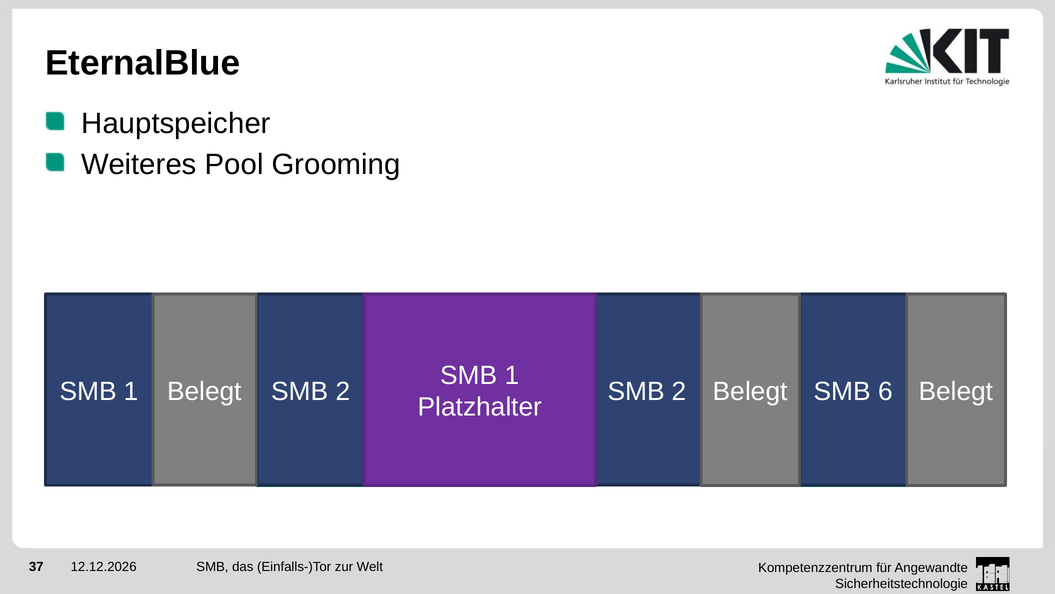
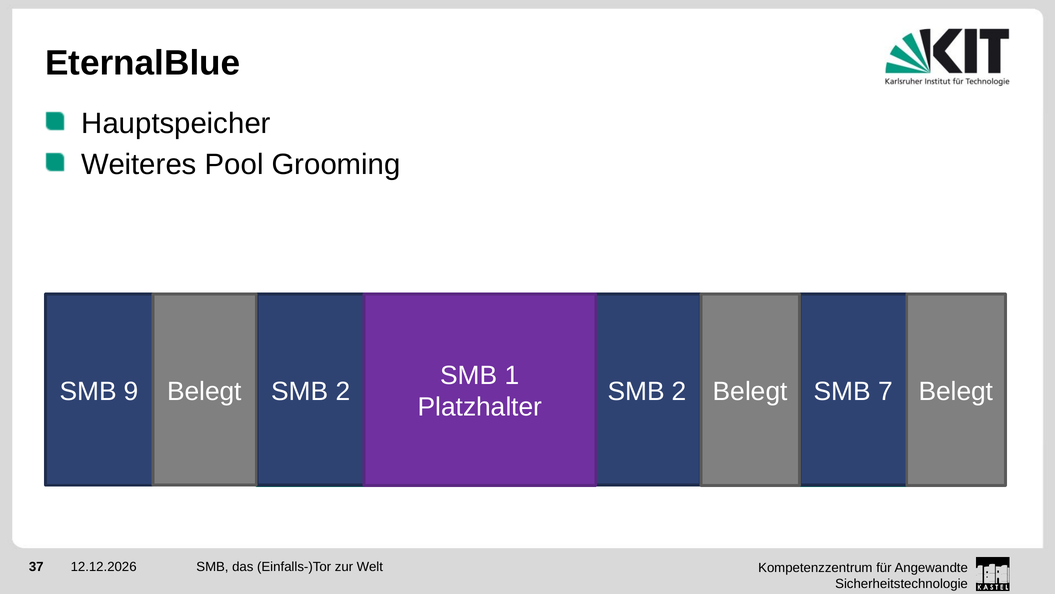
6: 6 -> 7
1 at (131, 391): 1 -> 9
